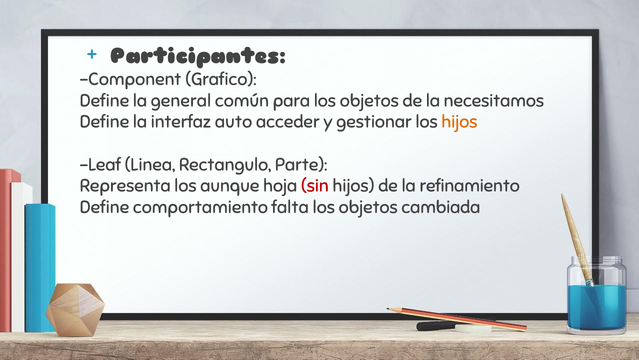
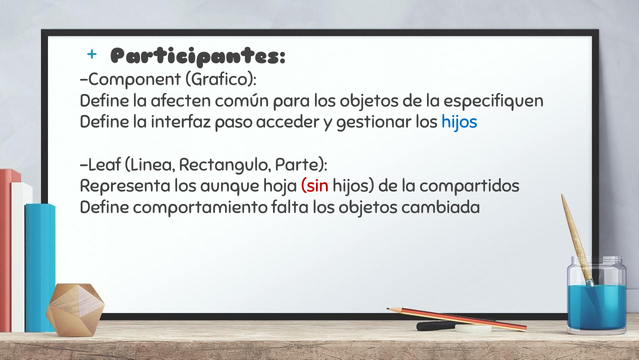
general: general -> afecten
necesitamos: necesitamos -> especifiquen
auto: auto -> paso
hijos at (459, 122) colour: orange -> blue
refinamiento: refinamiento -> compartidos
